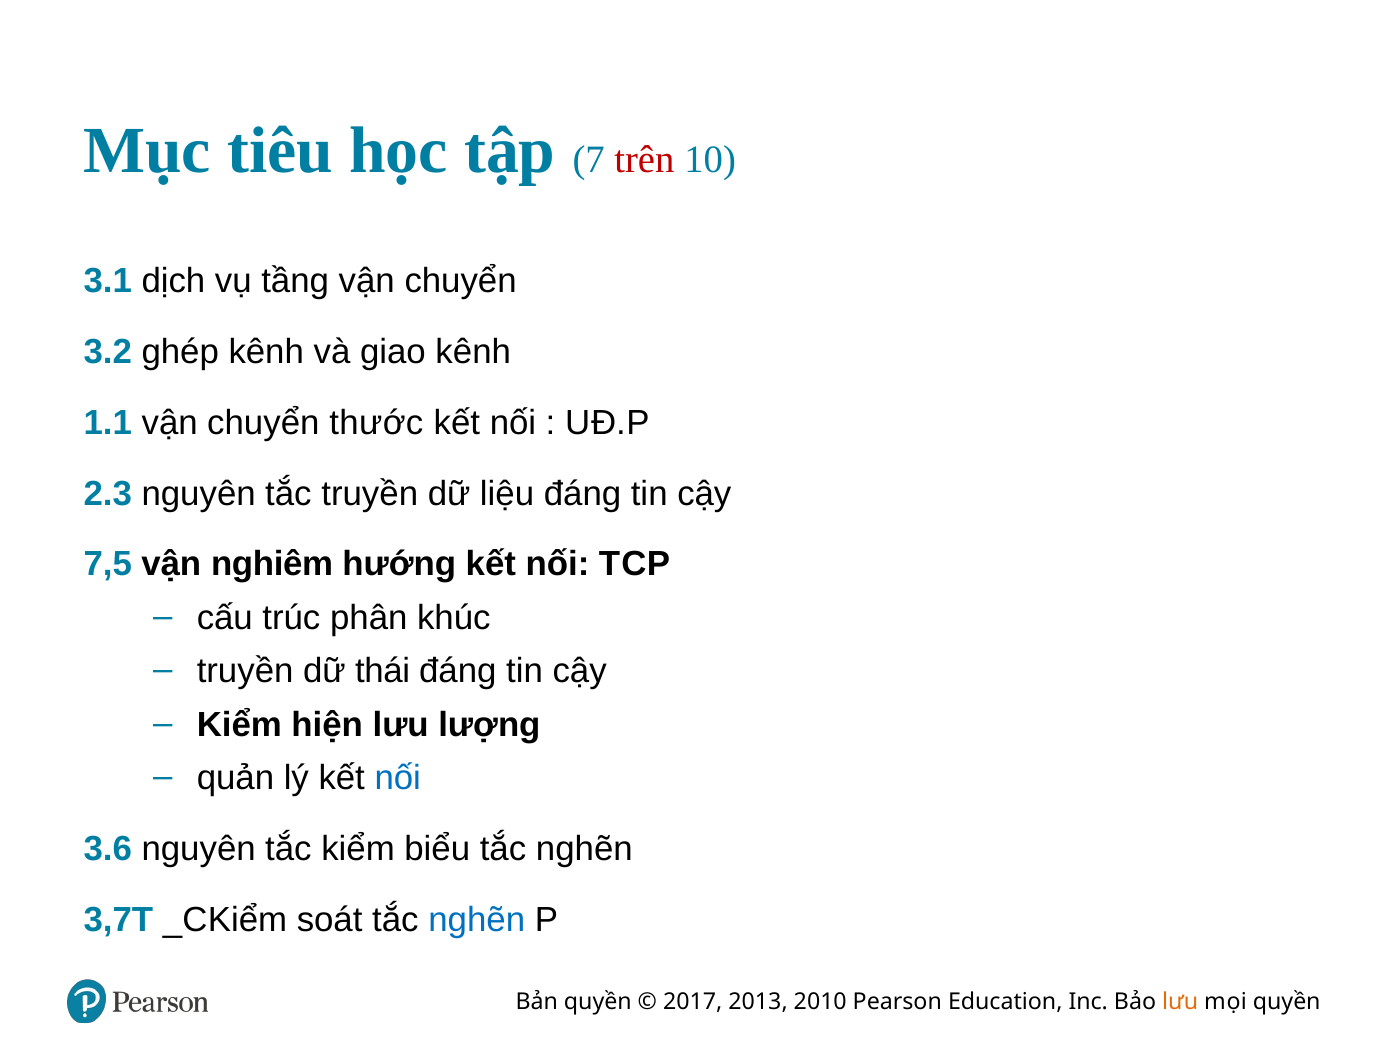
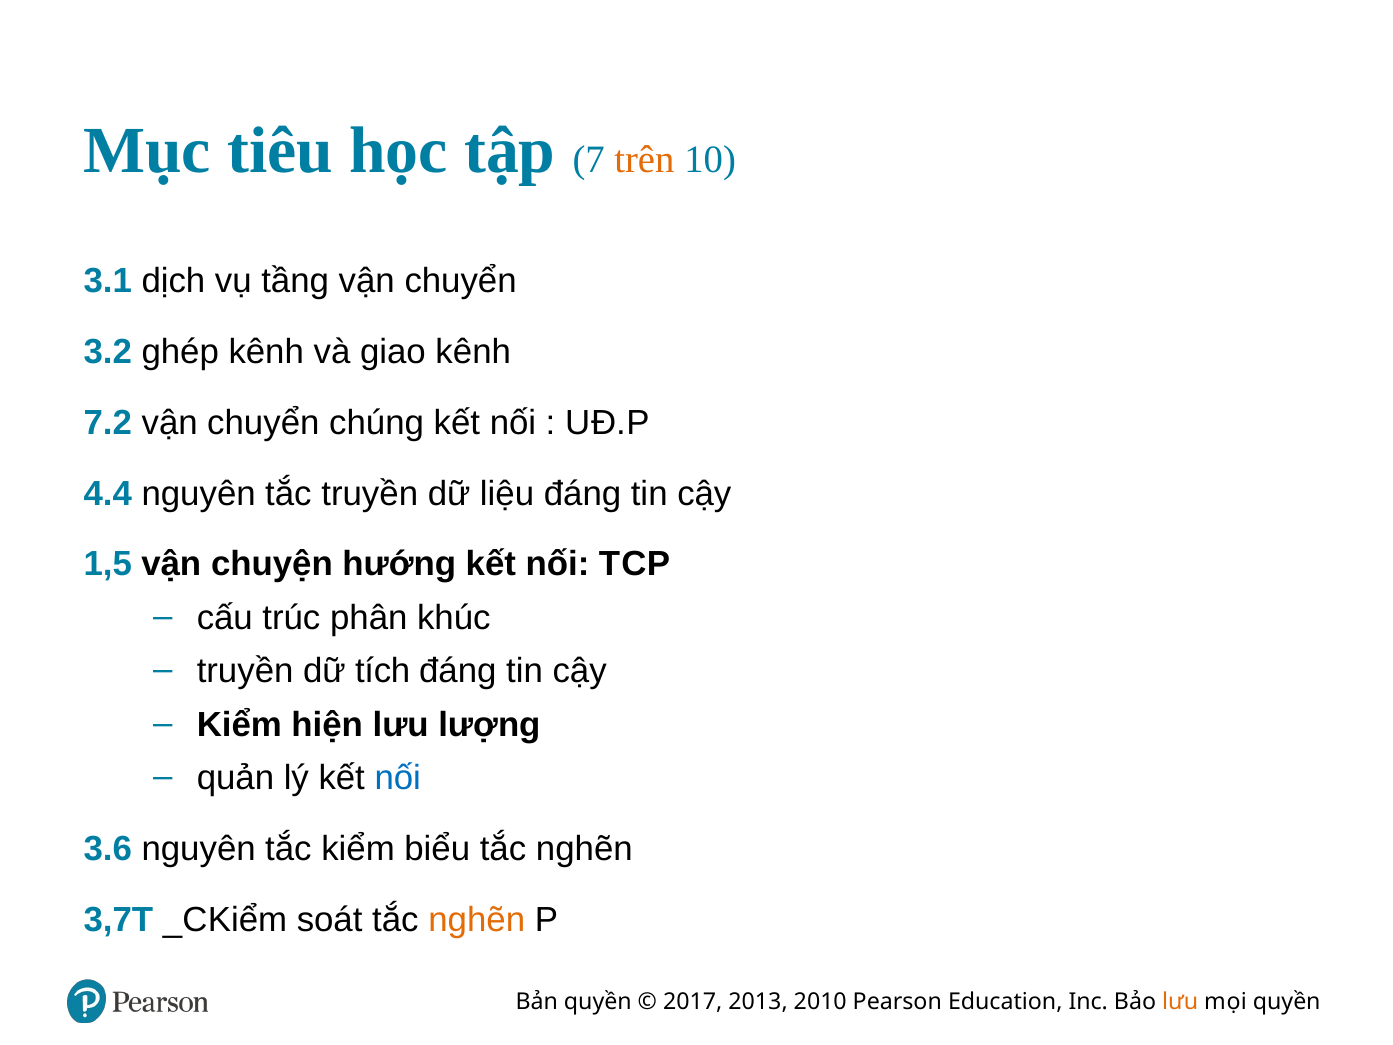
trên colour: red -> orange
1.1: 1.1 -> 7.2
thước: thước -> chúng
2.3: 2.3 -> 4.4
7,5: 7,5 -> 1,5
nghiêm: nghiêm -> chuyện
thái: thái -> tích
nghẽn at (477, 920) colour: blue -> orange
